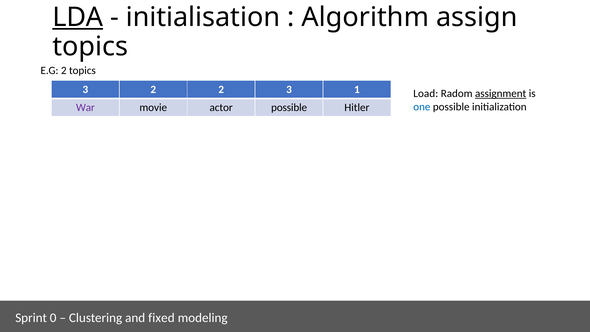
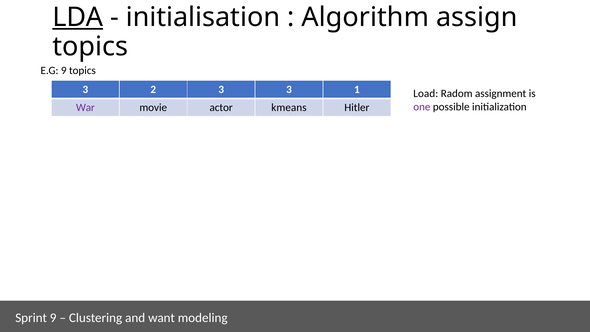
E.G 2: 2 -> 9
2 2: 2 -> 3
assignment underline: present -> none
one colour: blue -> purple
actor possible: possible -> kmeans
Sprint 0: 0 -> 9
fixed: fixed -> want
